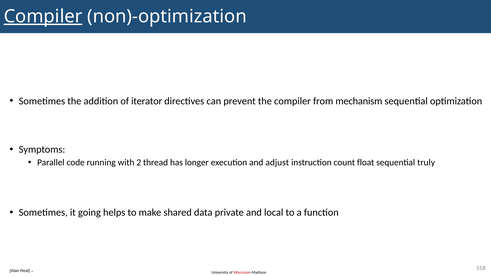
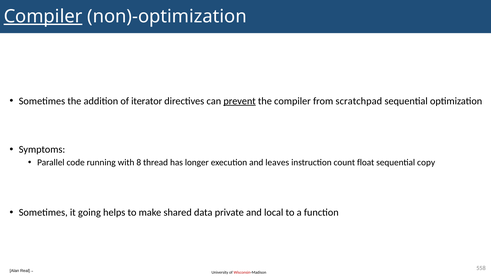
prevent underline: none -> present
mechanism: mechanism -> scratchpad
2: 2 -> 8
adjust: adjust -> leaves
truly: truly -> copy
